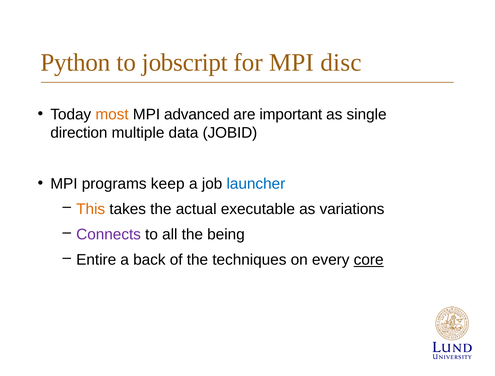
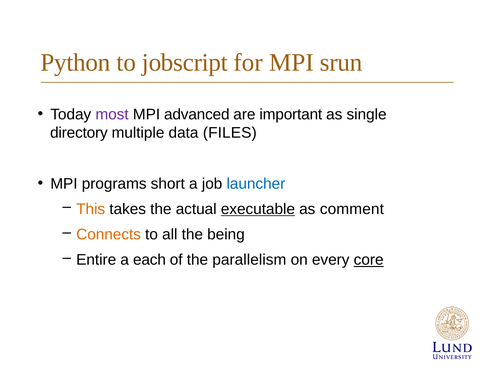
disc: disc -> srun
most colour: orange -> purple
direction: direction -> directory
JOBID: JOBID -> FILES
keep: keep -> short
executable underline: none -> present
variations: variations -> comment
Connects colour: purple -> orange
back: back -> each
techniques: techniques -> parallelism
